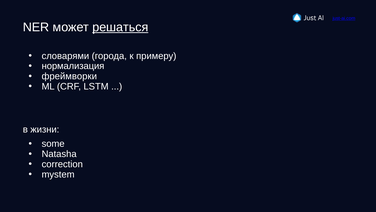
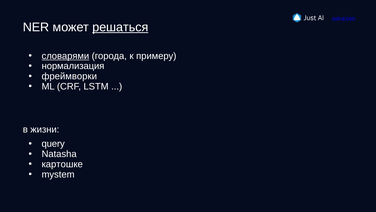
словарями underline: none -> present
some: some -> query
correction: correction -> картошке
